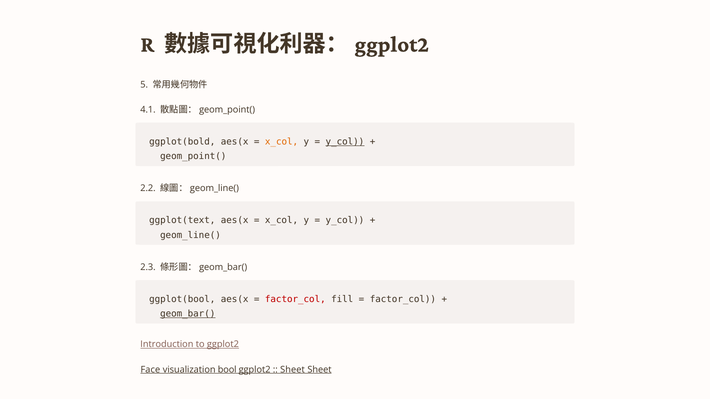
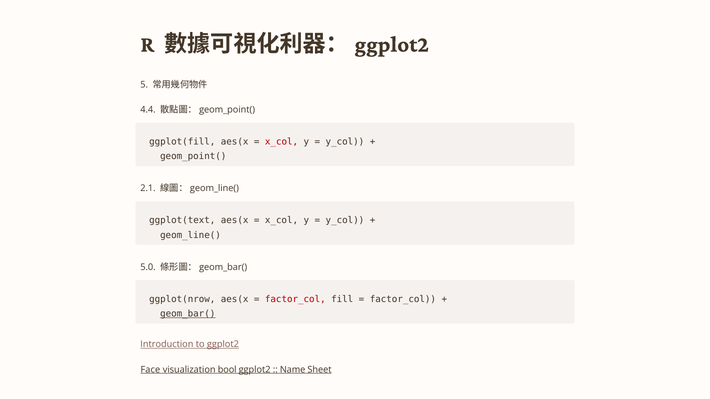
4.1: 4.1 -> 4.4
ggplot(bold: ggplot(bold -> ggplot(fill
x_col at (282, 142) colour: orange -> red
y_col at (345, 142) underline: present -> none
2.2: 2.2 -> 2.1
2.3: 2.3 -> 5.0
ggplot(bool: ggplot(bool -> ggplot(nrow
Sheet at (293, 370): Sheet -> Name
